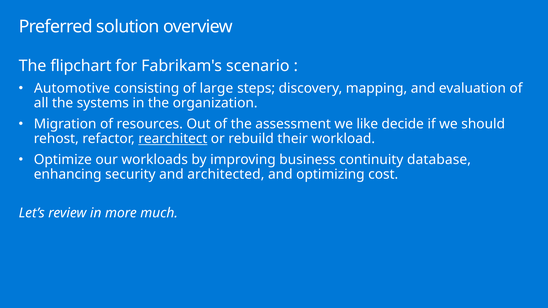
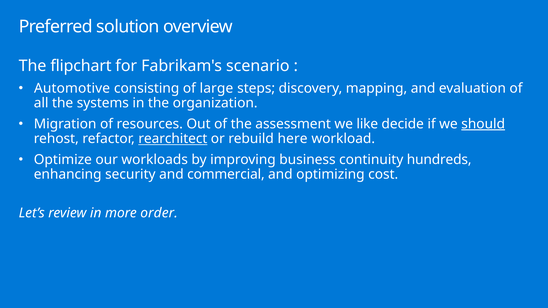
should underline: none -> present
their: their -> here
database: database -> hundreds
architected: architected -> commercial
much: much -> order
